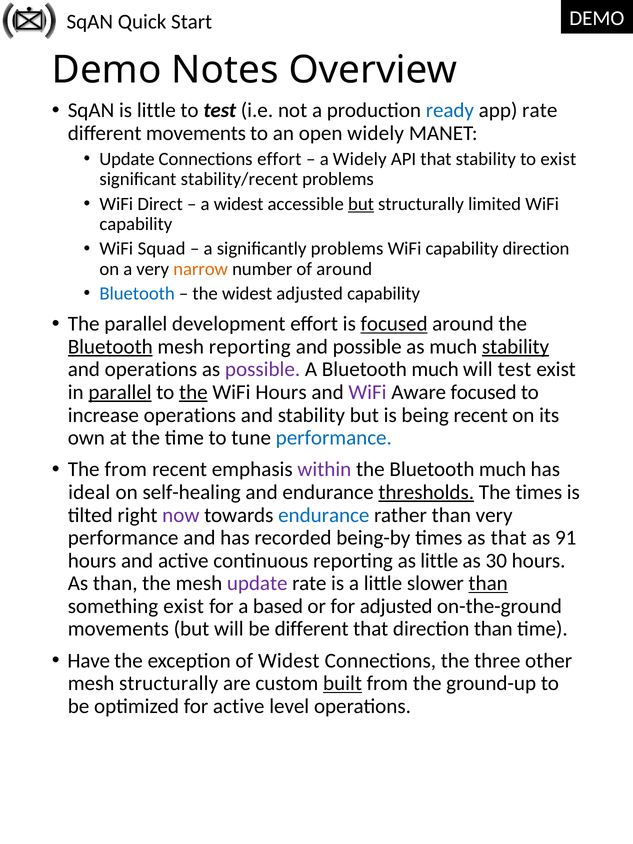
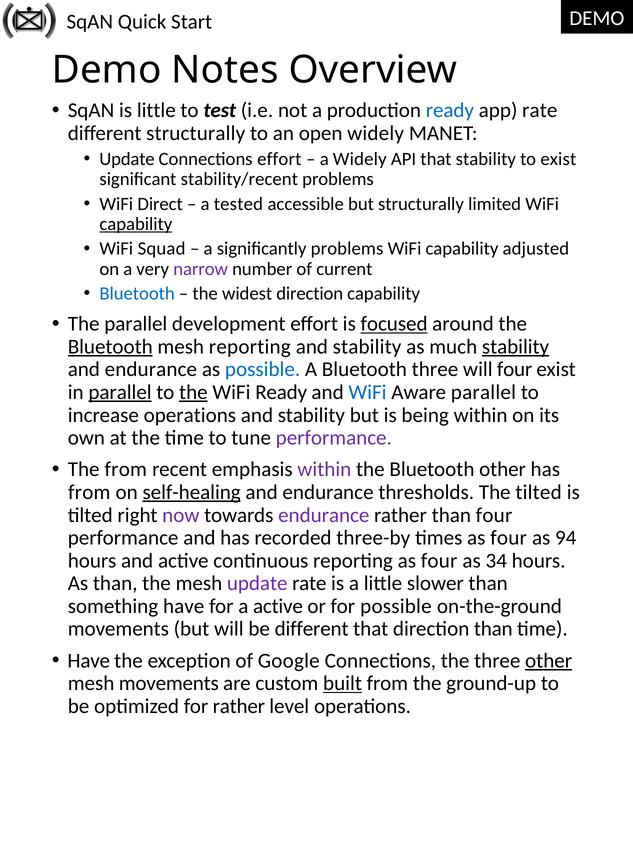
different movements: movements -> structurally
a widest: widest -> tested
but at (361, 204) underline: present -> none
capability at (136, 224) underline: none -> present
capability direction: direction -> adjusted
narrow colour: orange -> purple
of around: around -> current
widest adjusted: adjusted -> direction
possible at (367, 347): possible -> stability
operations at (151, 369): operations -> endurance
possible at (263, 369) colour: purple -> blue
A Bluetooth much: much -> three
will test: test -> four
WiFi Hours: Hours -> Ready
WiFi at (368, 392) colour: purple -> blue
Aware focused: focused -> parallel
being recent: recent -> within
performance at (334, 438) colour: blue -> purple
the Bluetooth much: much -> other
ideal at (89, 492): ideal -> from
self-healing underline: none -> present
thresholds underline: present -> none
The times: times -> tilted
endurance at (324, 515) colour: blue -> purple
than very: very -> four
being-by: being-by -> three-by
times as that: that -> four
91: 91 -> 94
reporting as little: little -> four
30: 30 -> 34
than at (488, 583) underline: present -> none
something exist: exist -> have
a based: based -> active
for adjusted: adjusted -> possible
of Widest: Widest -> Google
other at (549, 661) underline: none -> present
mesh structurally: structurally -> movements
for active: active -> rather
